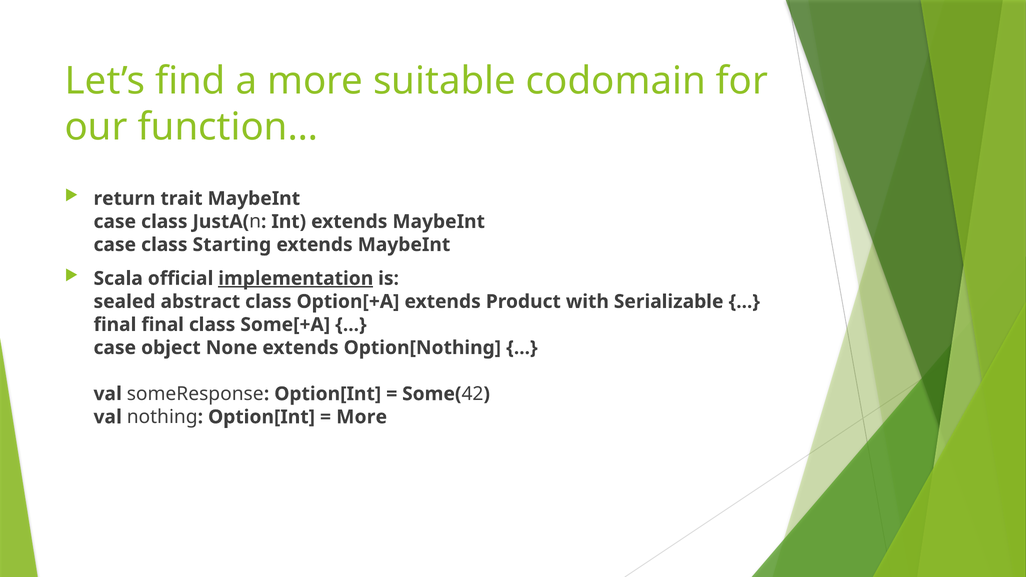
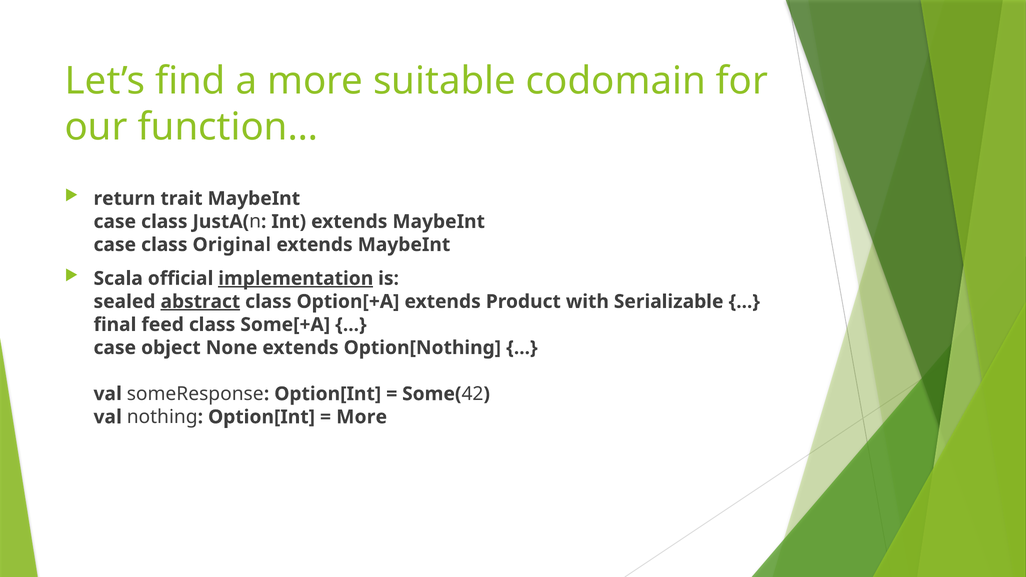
Starting: Starting -> Original
abstract underline: none -> present
final final: final -> feed
